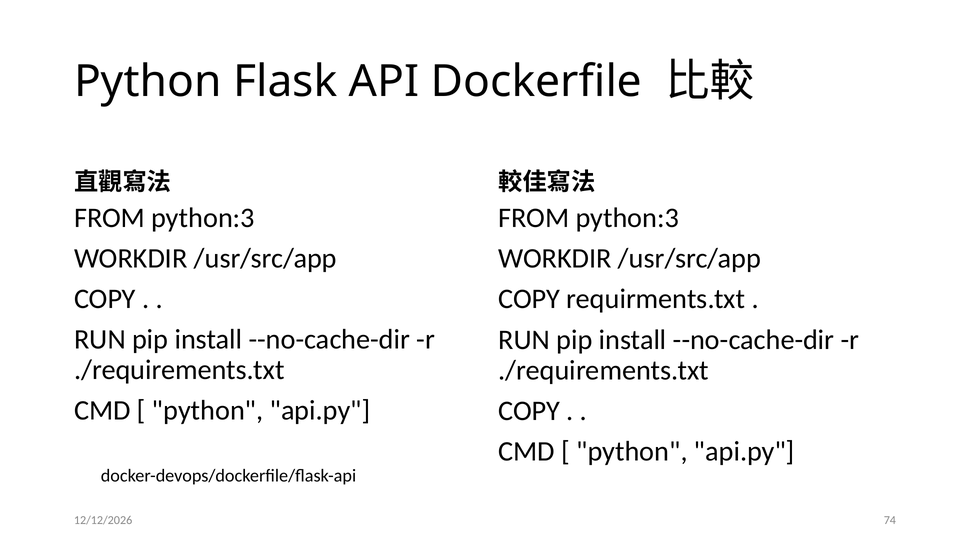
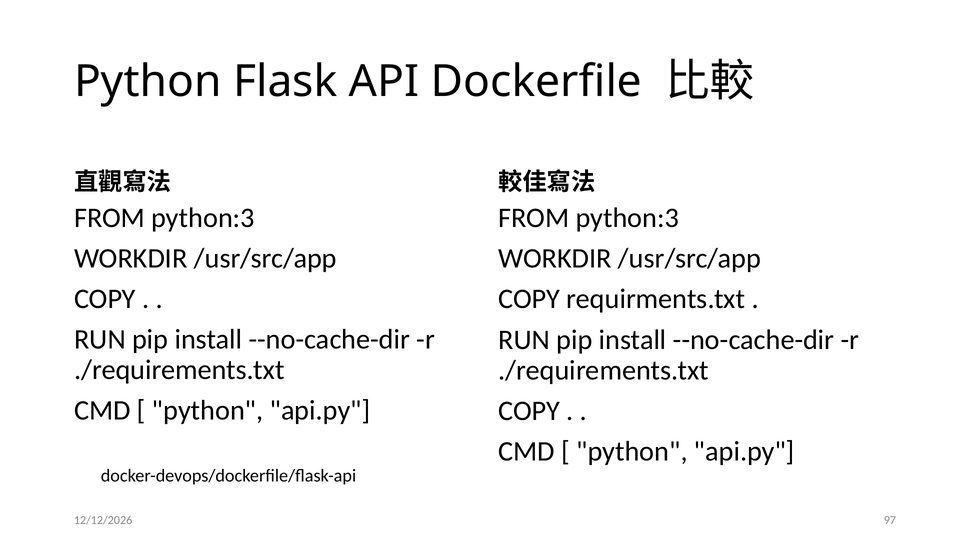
74: 74 -> 97
